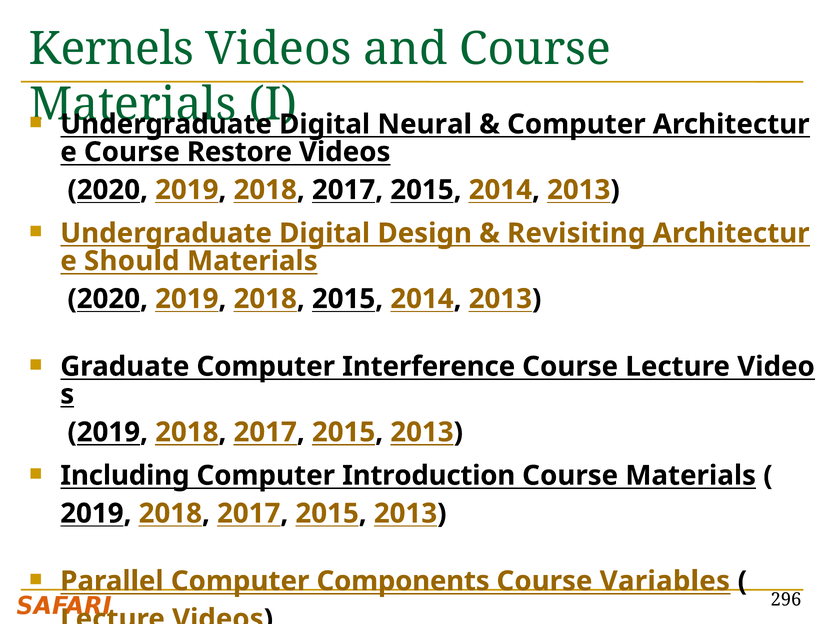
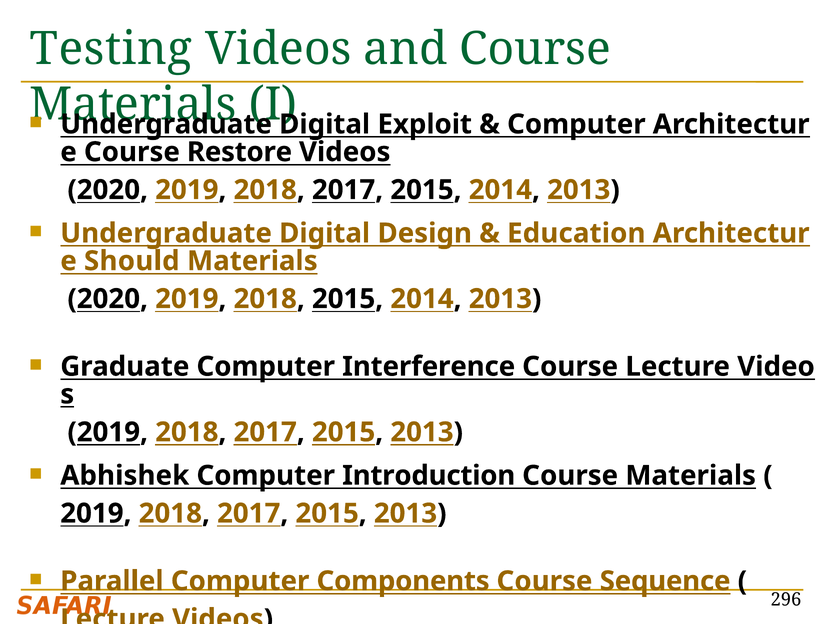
Kernels: Kernels -> Testing
Neural: Neural -> Exploit
Revisiting: Revisiting -> Education
Including: Including -> Abhishek
Variables: Variables -> Sequence
